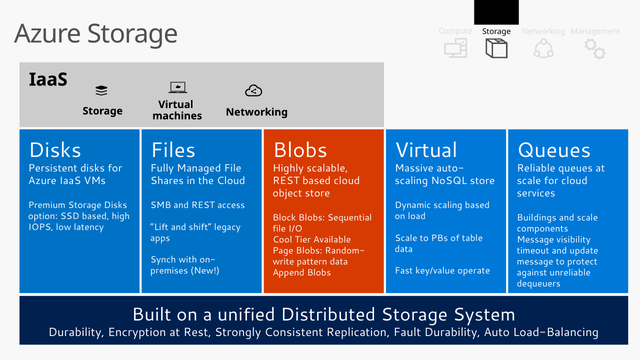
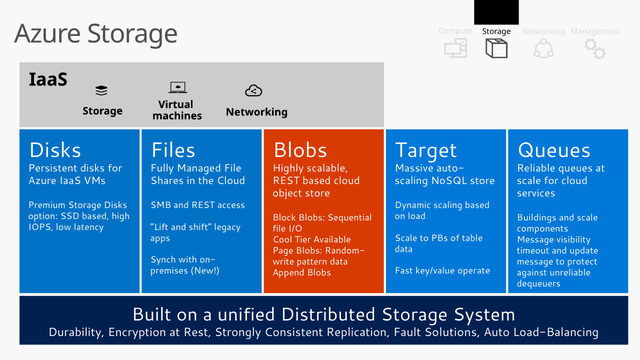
Virtual at (426, 150): Virtual -> Target
Fault Durability: Durability -> Solutions
